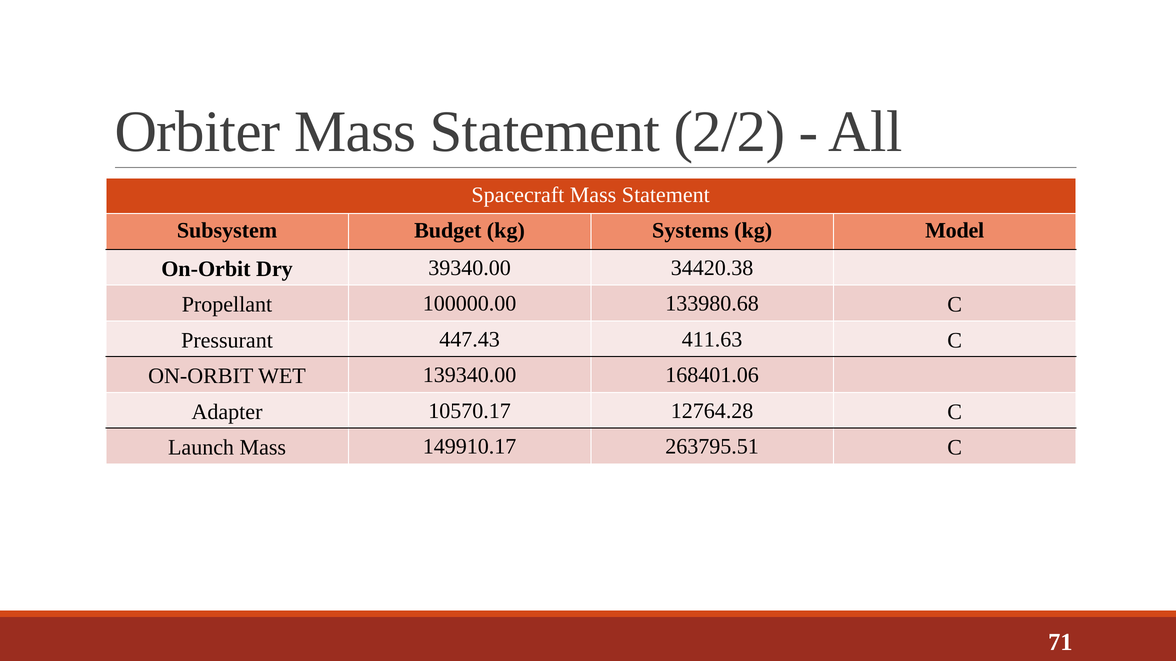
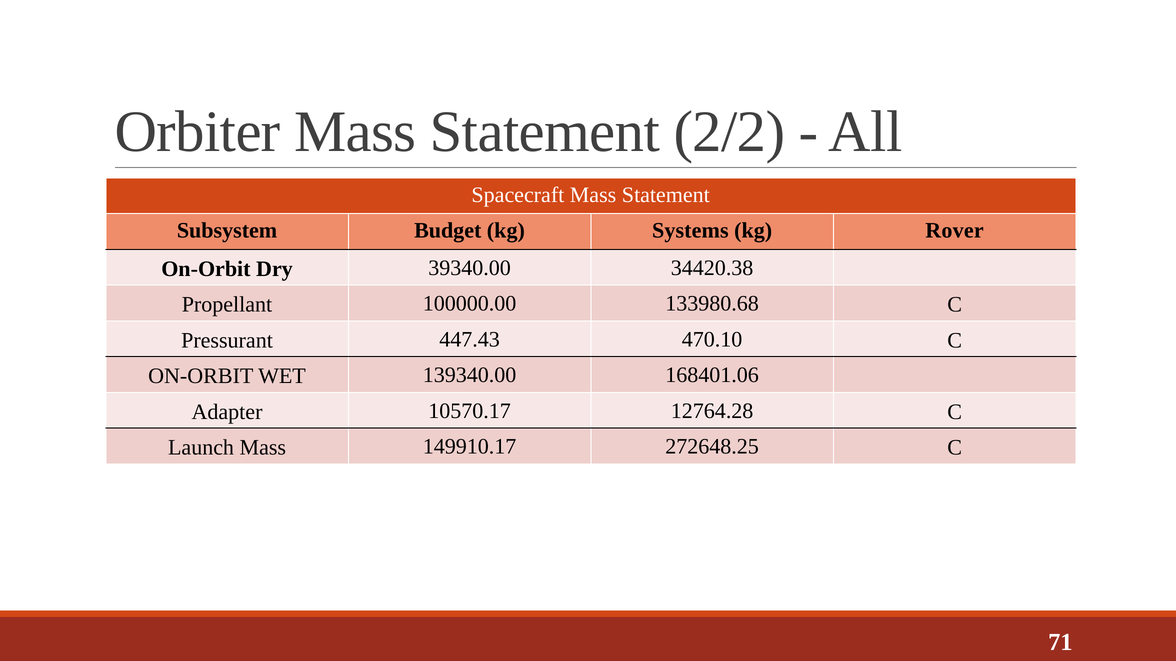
Model: Model -> Rover
411.63: 411.63 -> 470.10
263795.51: 263795.51 -> 272648.25
